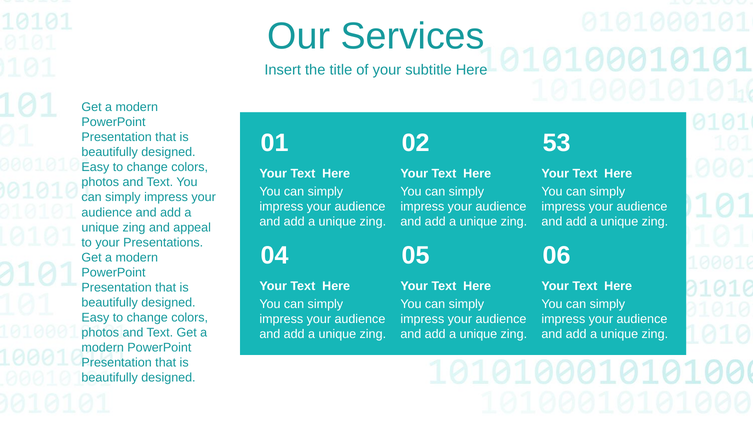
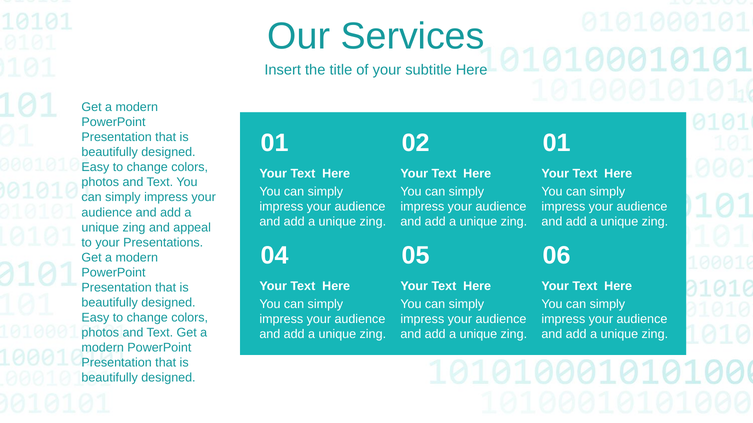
02 53: 53 -> 01
